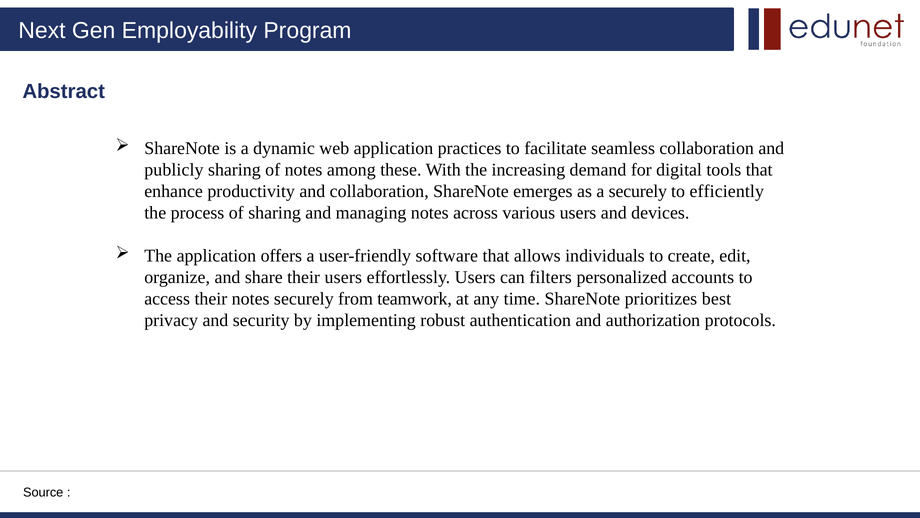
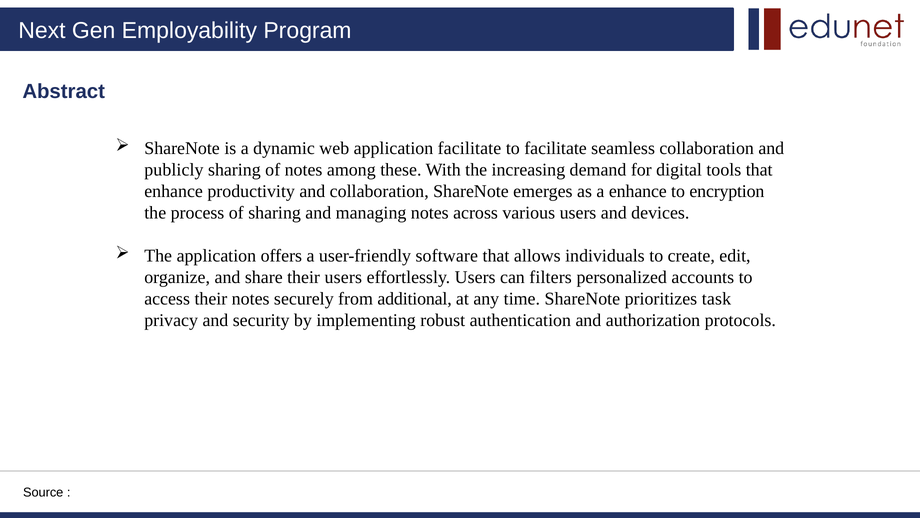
application practices: practices -> facilitate
a securely: securely -> enhance
efficiently: efficiently -> encryption
teamwork: teamwork -> additional
best: best -> task
